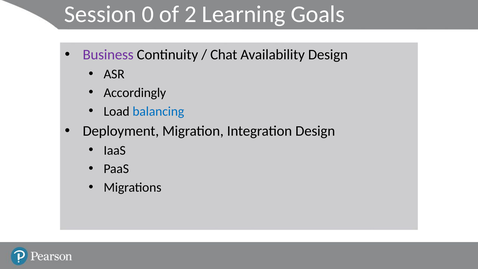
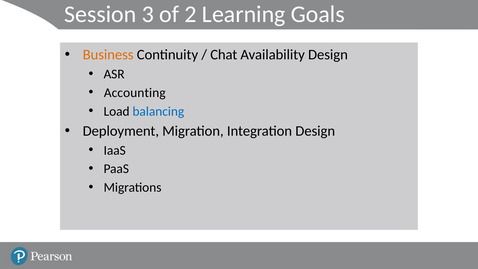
0: 0 -> 3
Business colour: purple -> orange
Accordingly: Accordingly -> Accounting
